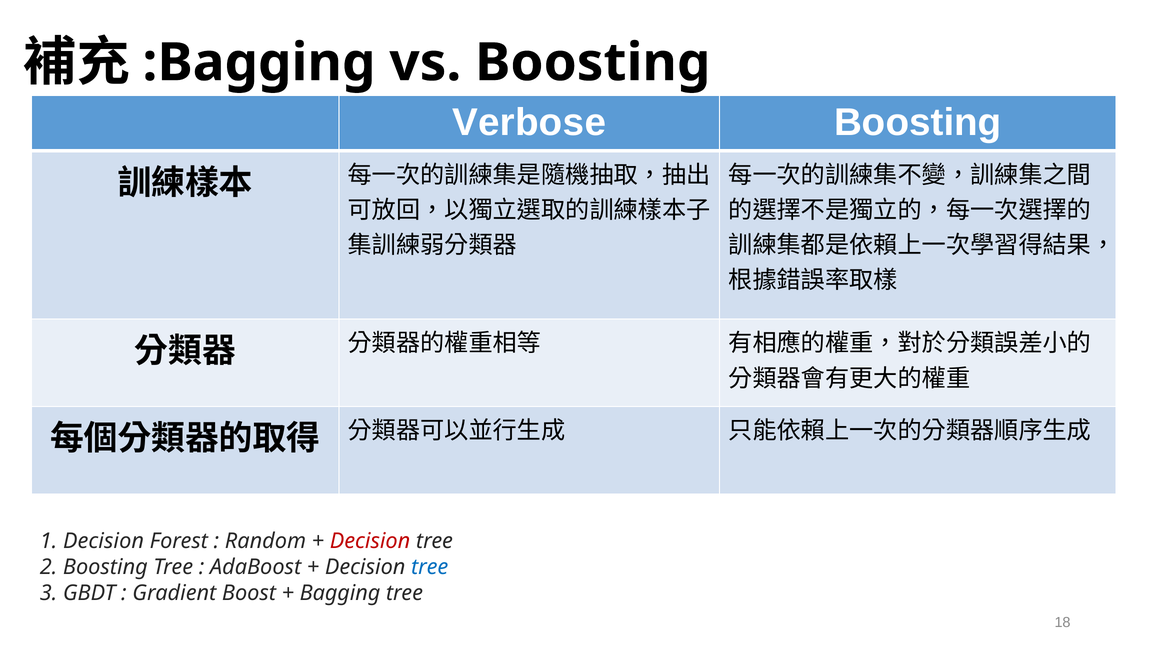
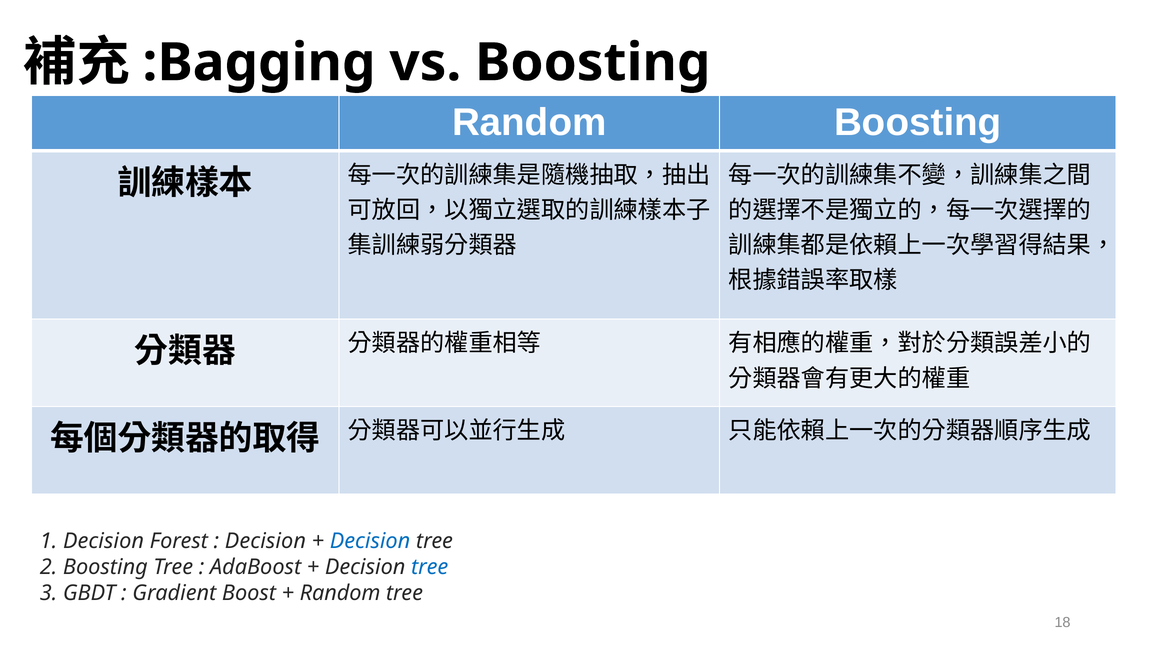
Verbose at (529, 122): Verbose -> Random
Random at (265, 541): Random -> Decision
Decision at (370, 541) colour: red -> blue
Bagging at (340, 593): Bagging -> Random
